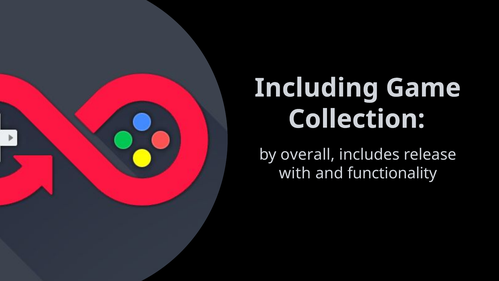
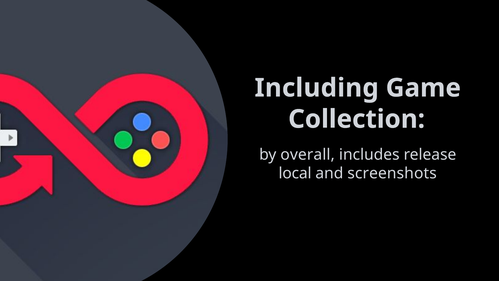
with: with -> local
functionality: functionality -> screenshots
